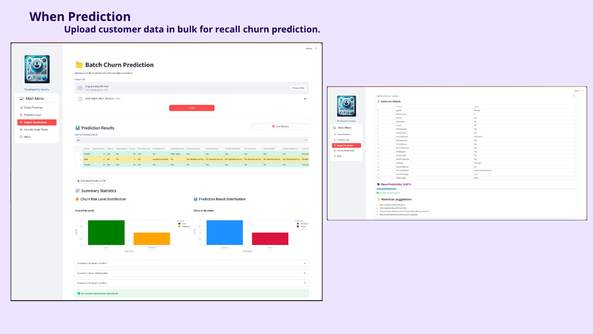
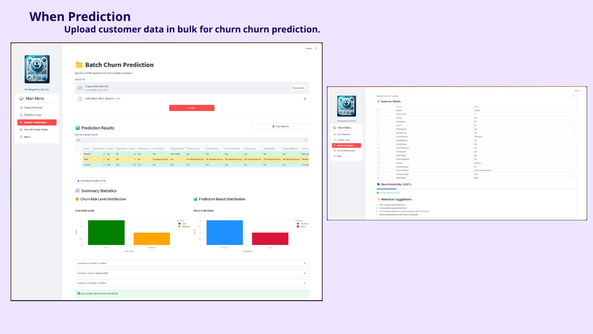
for recall: recall -> churn
